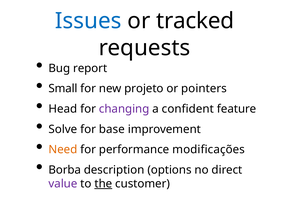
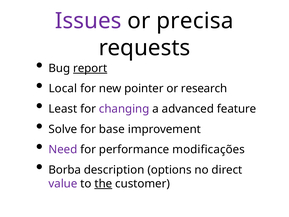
Issues colour: blue -> purple
tracked: tracked -> precisa
report underline: none -> present
Small: Small -> Local
projeto: projeto -> pointer
pointers: pointers -> research
Head: Head -> Least
confident: confident -> advanced
Need colour: orange -> purple
